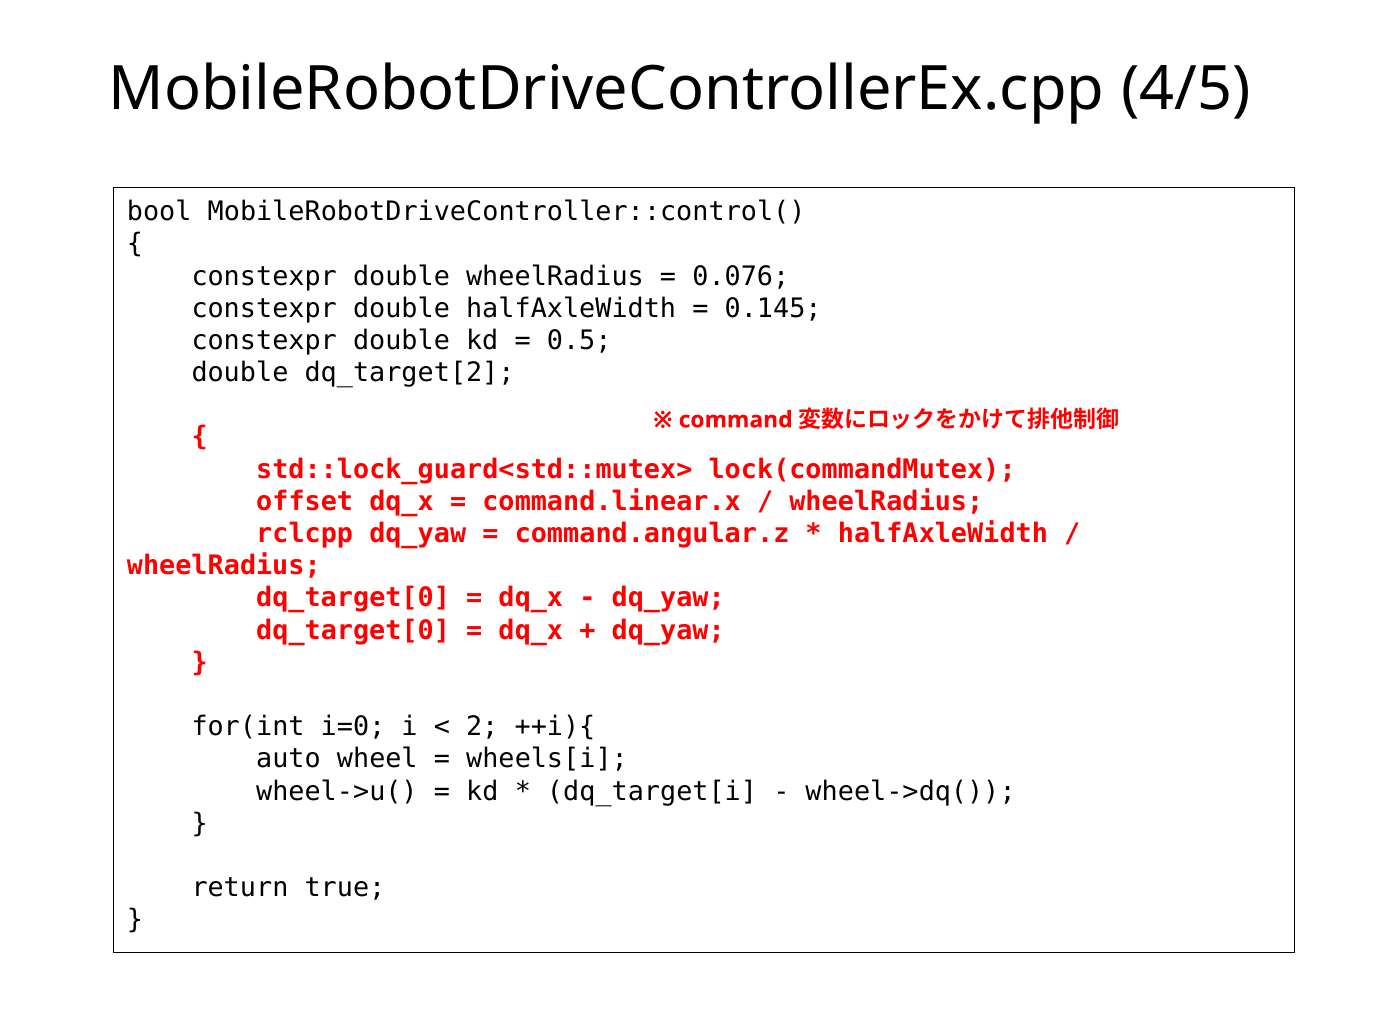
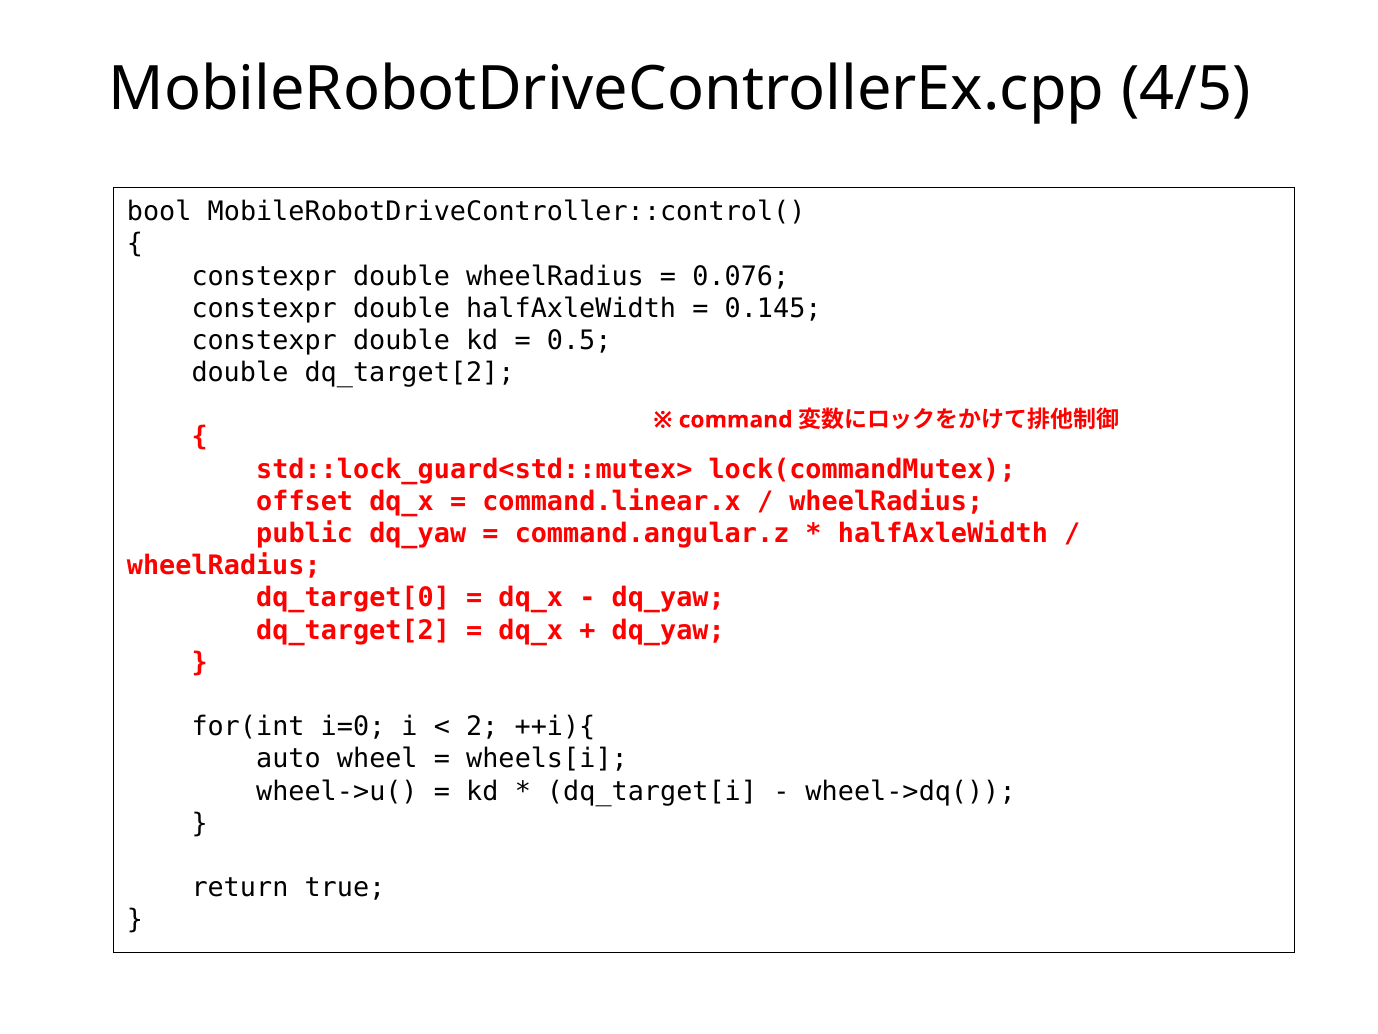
rclcpp: rclcpp -> public
dq_target[0 at (353, 630): dq_target[0 -> dq_target[2
